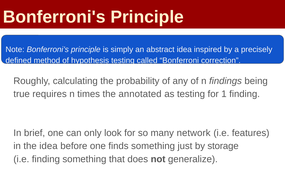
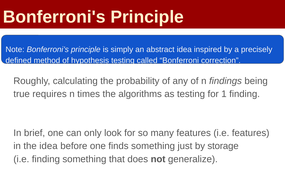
annotated: annotated -> algorithms
many network: network -> features
